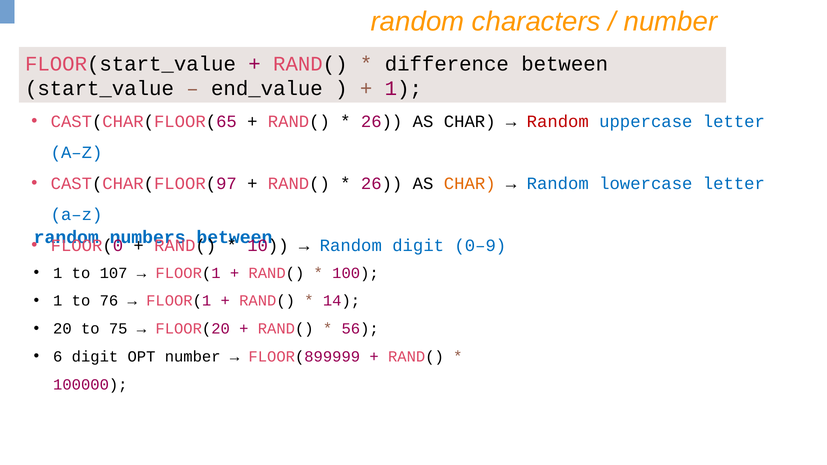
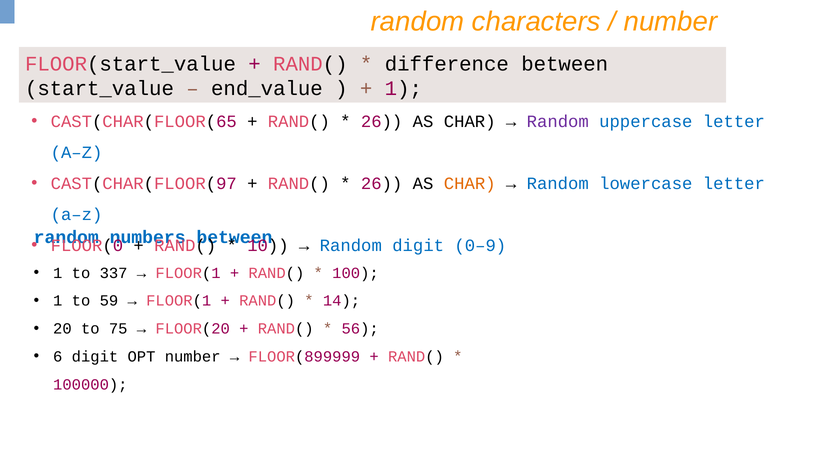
Random at (558, 121) colour: red -> purple
107: 107 -> 337
76: 76 -> 59
